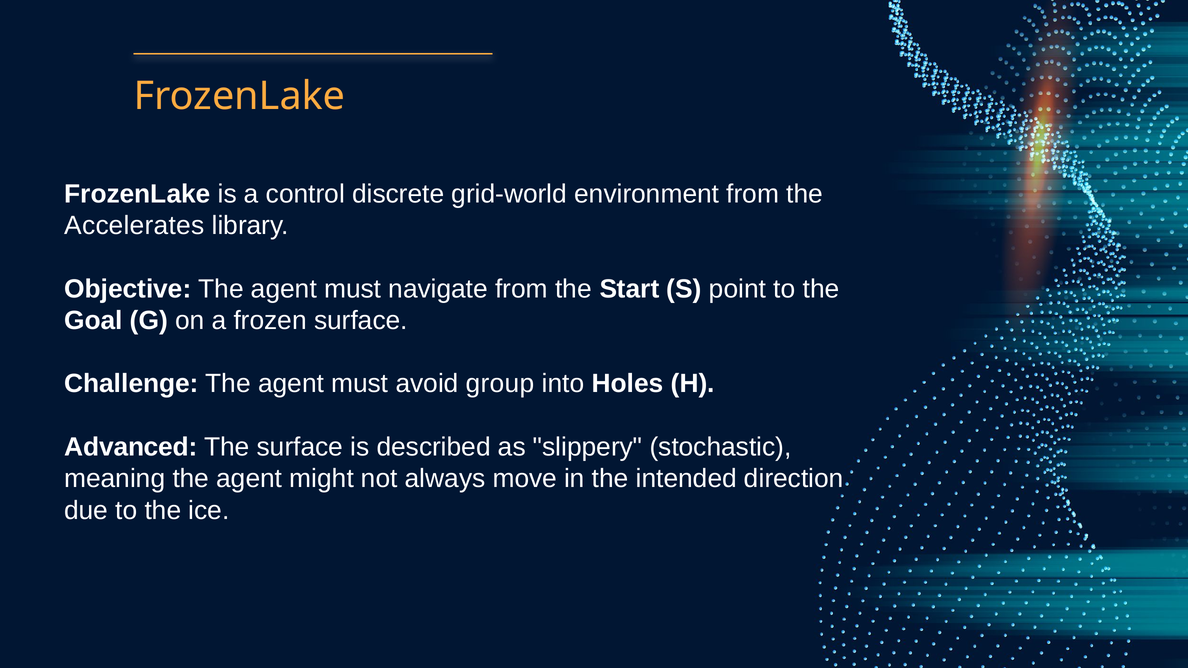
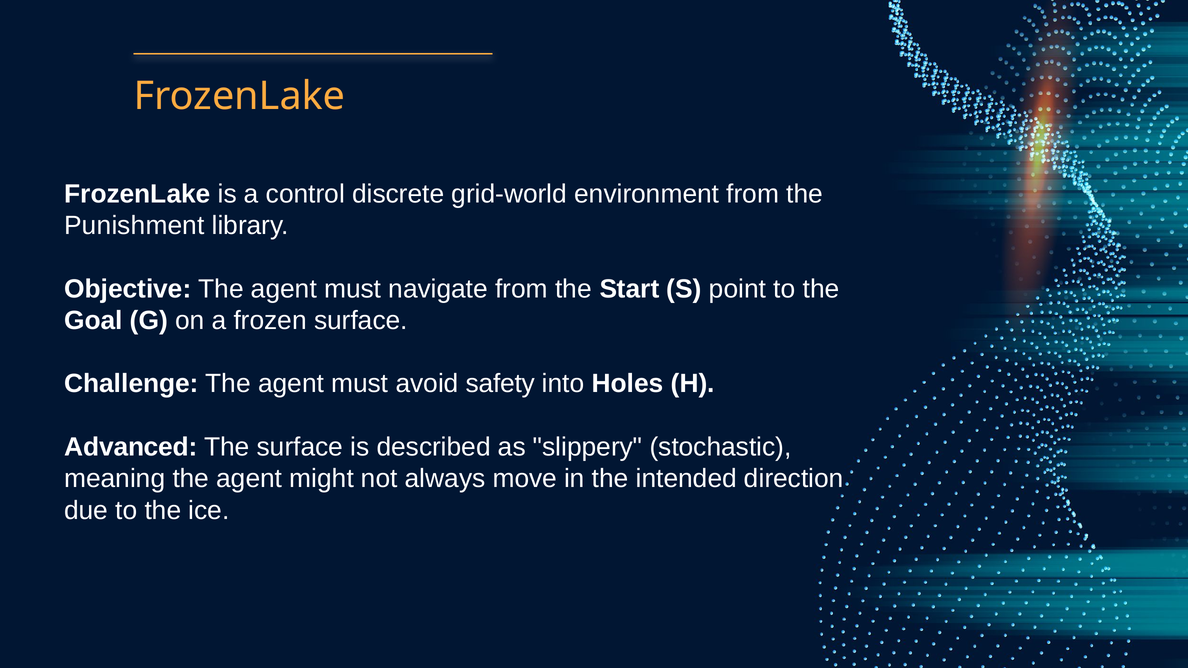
Accelerates: Accelerates -> Punishment
group: group -> safety
